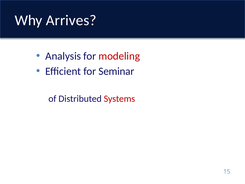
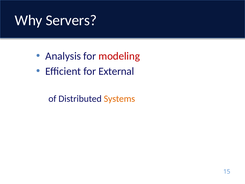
Arrives: Arrives -> Servers
Seminar: Seminar -> External
Systems colour: red -> orange
